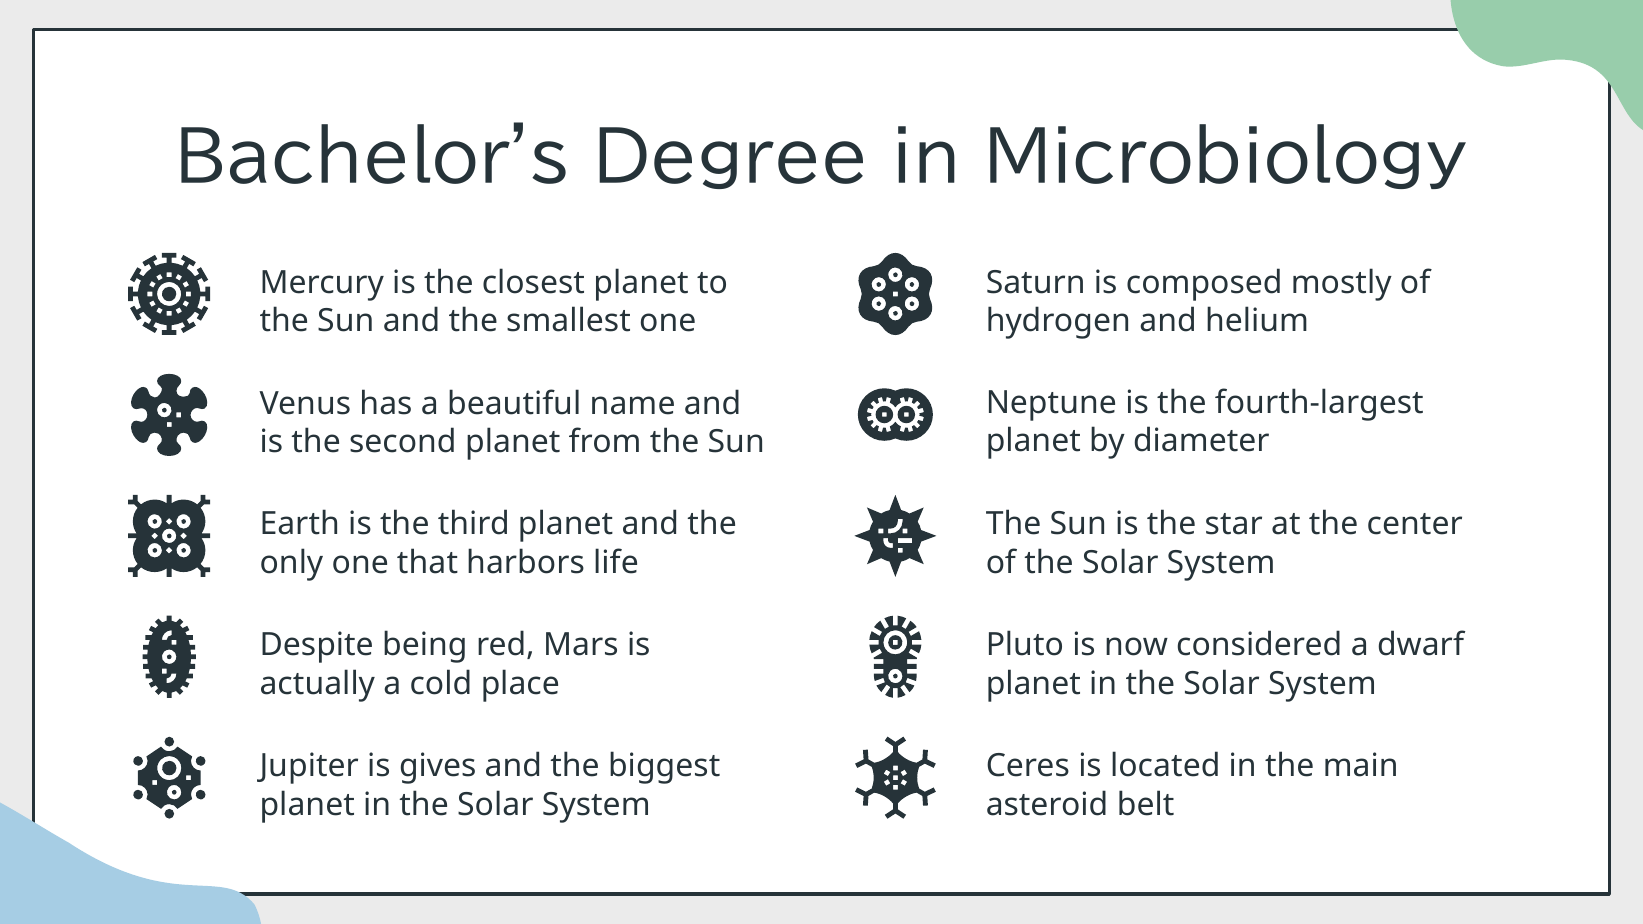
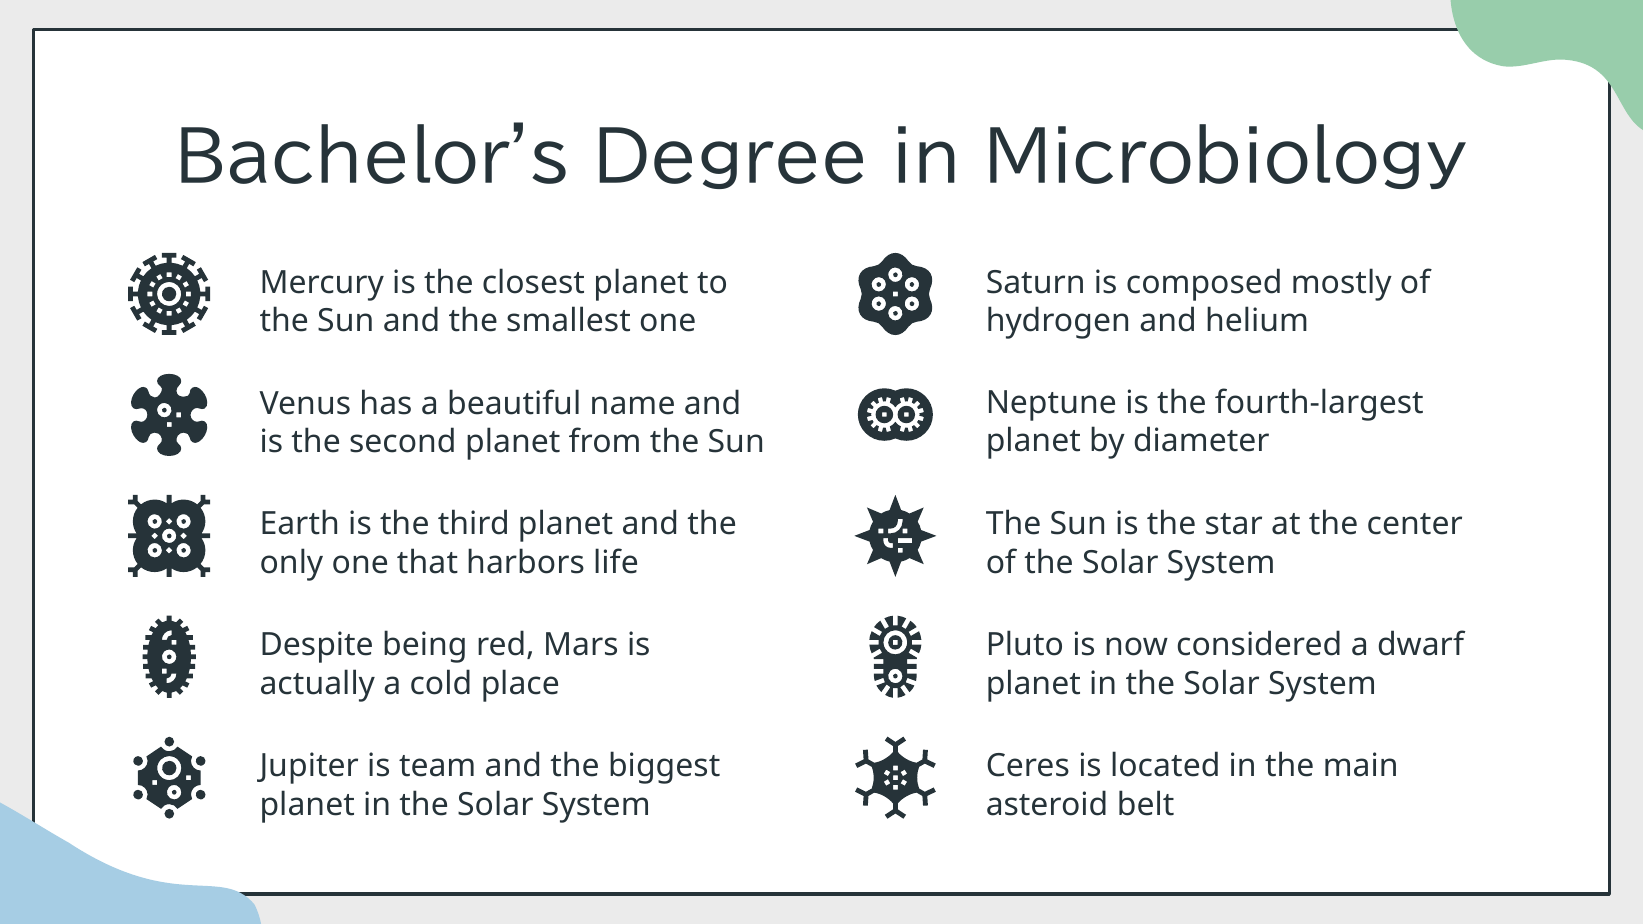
gives: gives -> team
